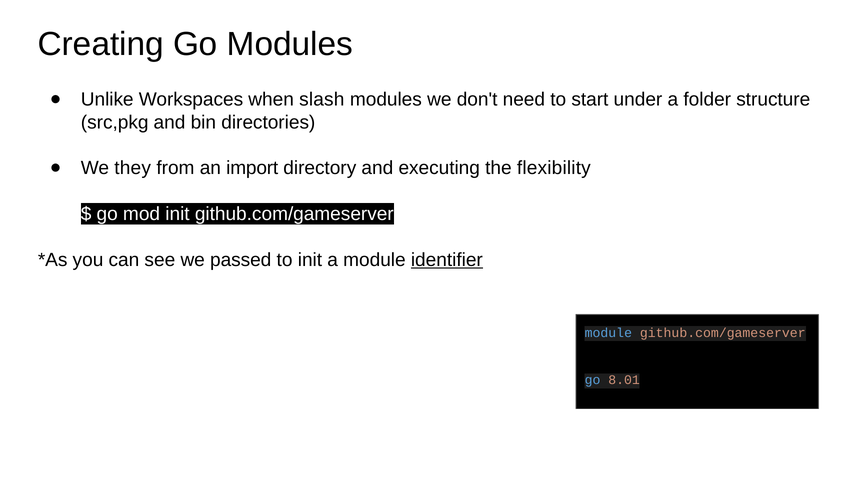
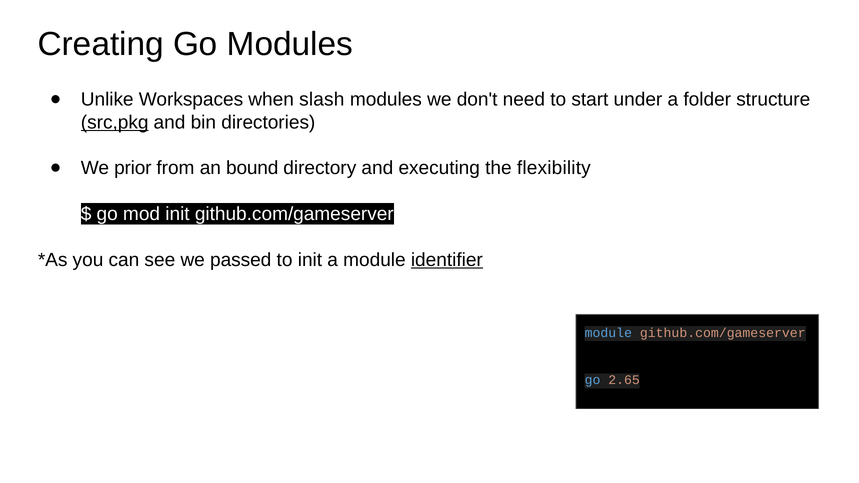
src,pkg underline: none -> present
they: they -> prior
import: import -> bound
8.01: 8.01 -> 2.65
